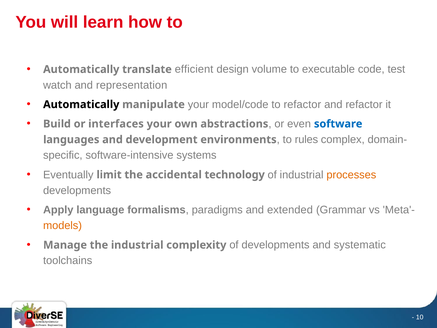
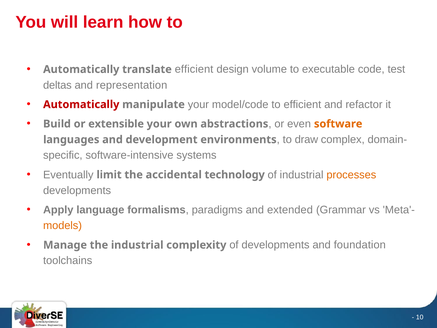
watch: watch -> deltas
Automatically at (81, 104) colour: black -> red
to refactor: refactor -> efficient
interfaces: interfaces -> extensible
software colour: blue -> orange
rules: rules -> draw
systematic: systematic -> foundation
